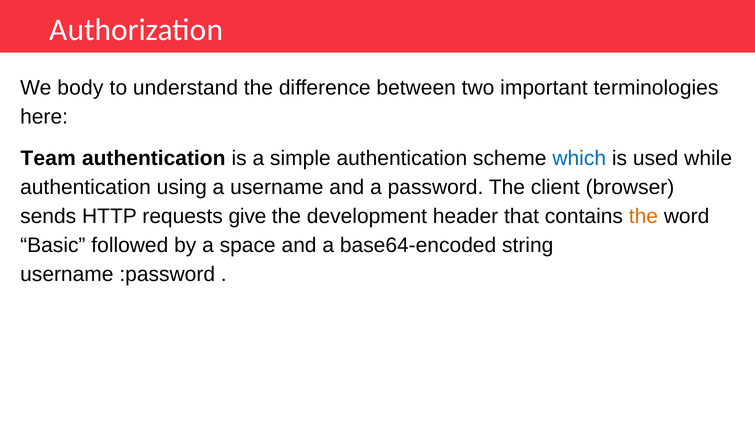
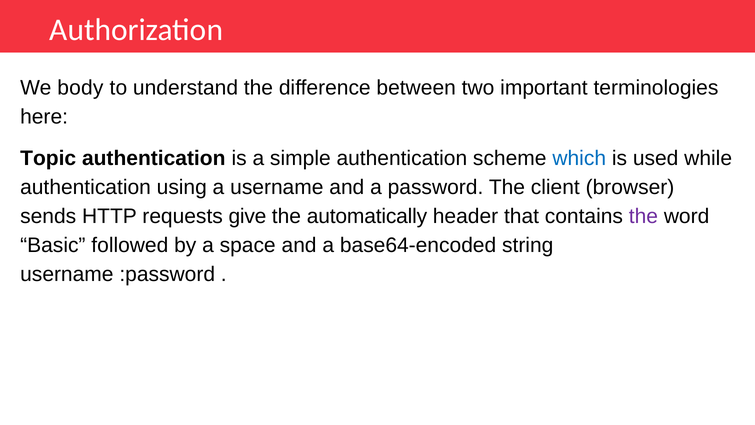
Team: Team -> Topic
development: development -> automatically
the at (643, 216) colour: orange -> purple
